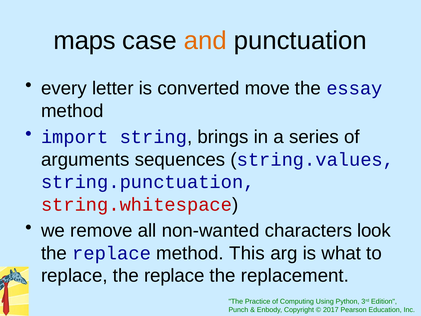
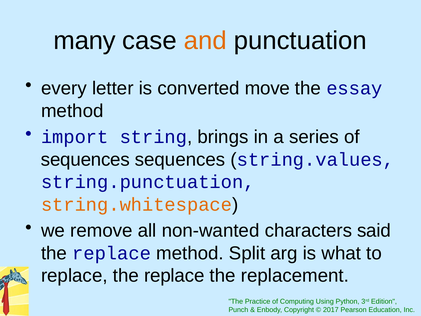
maps: maps -> many
arguments at (85, 159): arguments -> sequences
string.whitespace colour: red -> orange
look: look -> said
This: This -> Split
